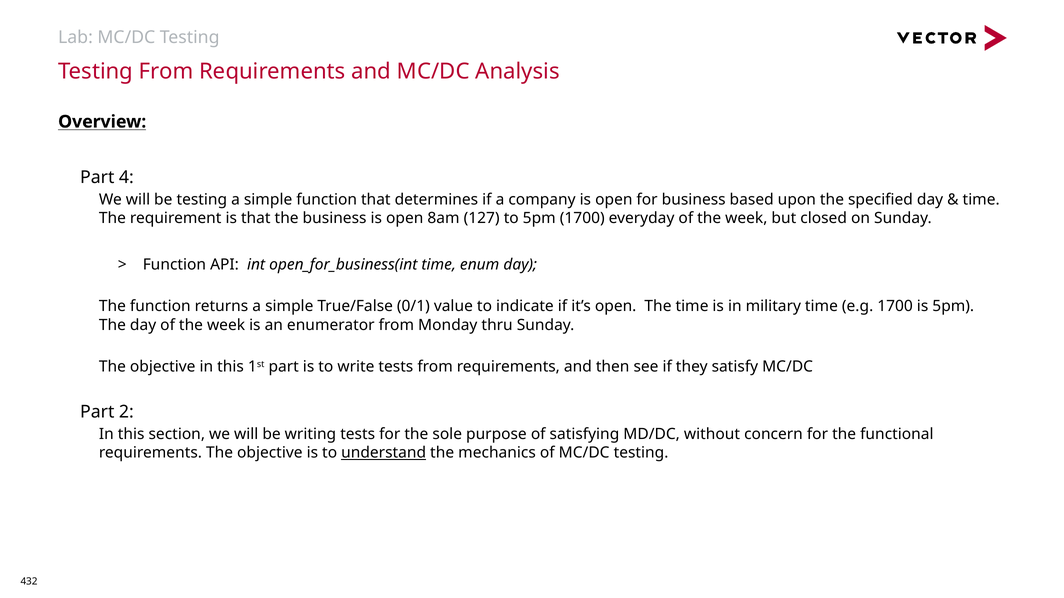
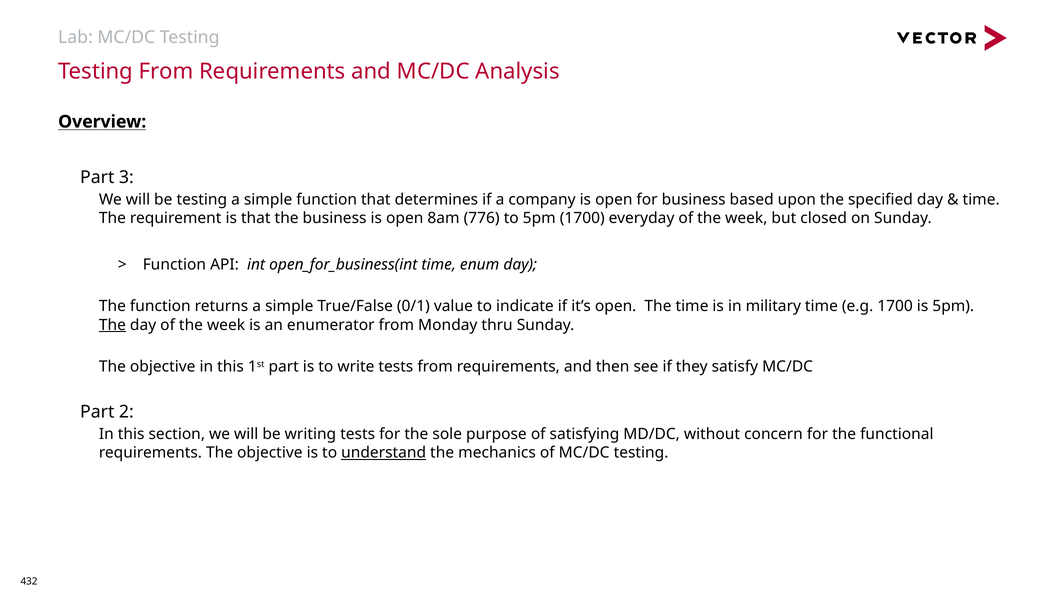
4: 4 -> 3
127: 127 -> 776
The at (112, 325) underline: none -> present
